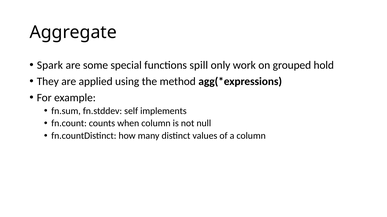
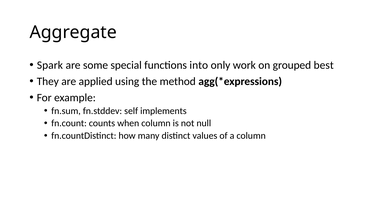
spill: spill -> into
hold: hold -> best
